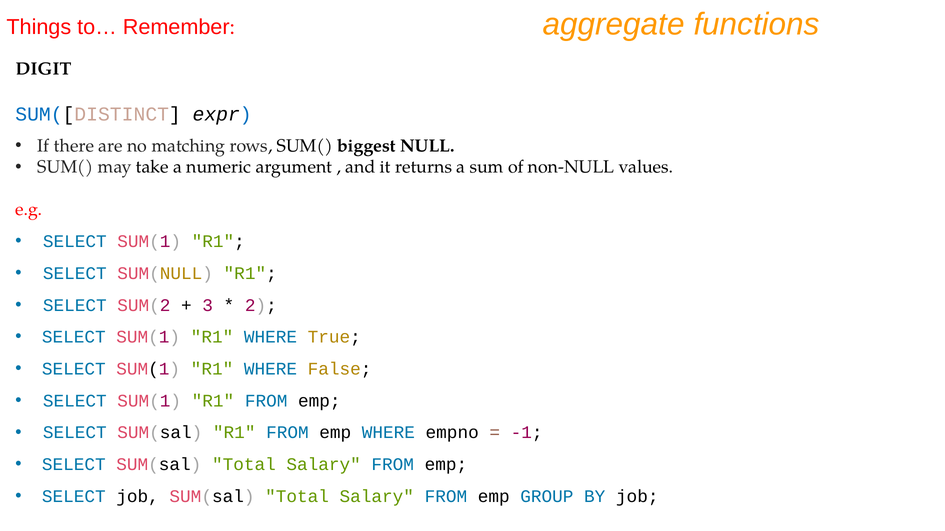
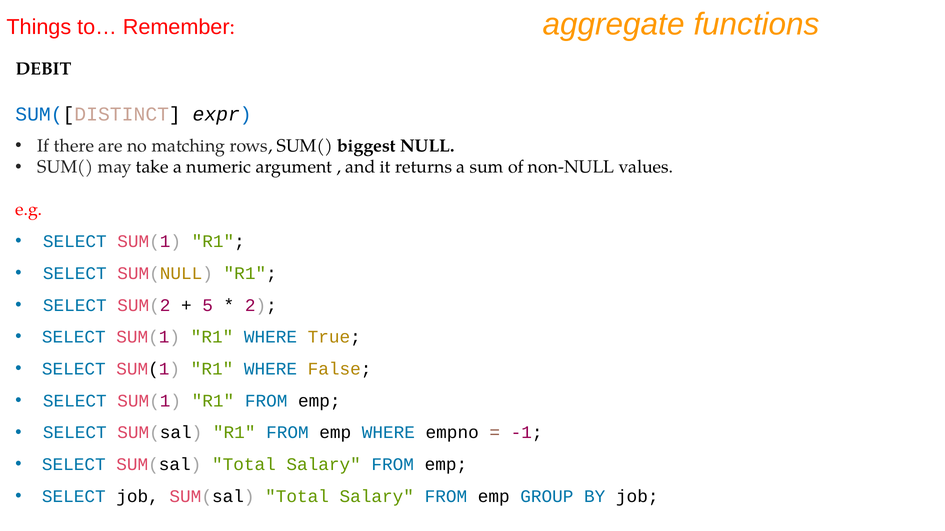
DIGIT: DIGIT -> DEBIT
3: 3 -> 5
